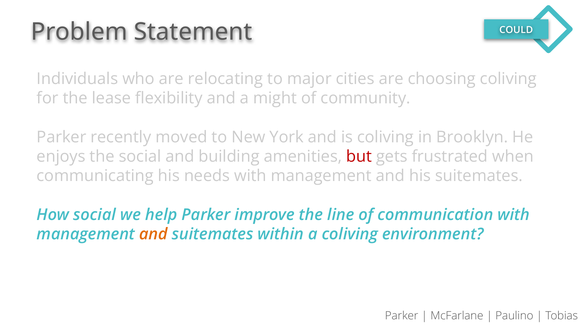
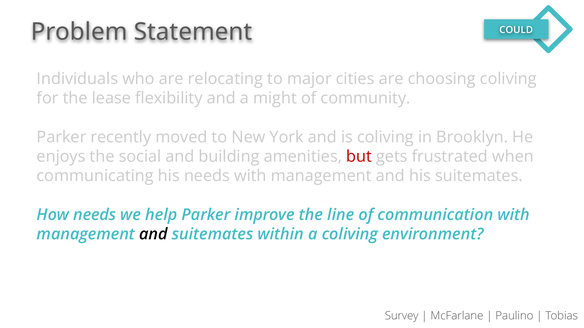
How social: social -> needs
and at (153, 235) colour: orange -> black
Parker at (402, 316): Parker -> Survey
